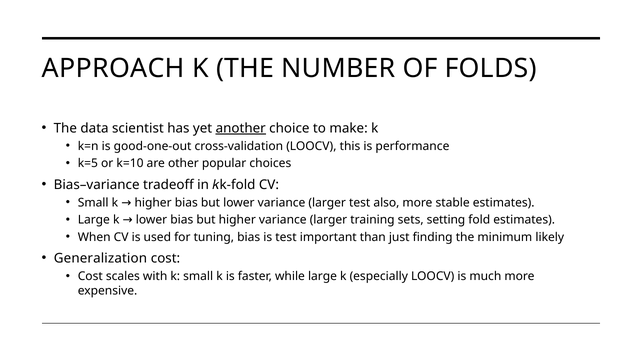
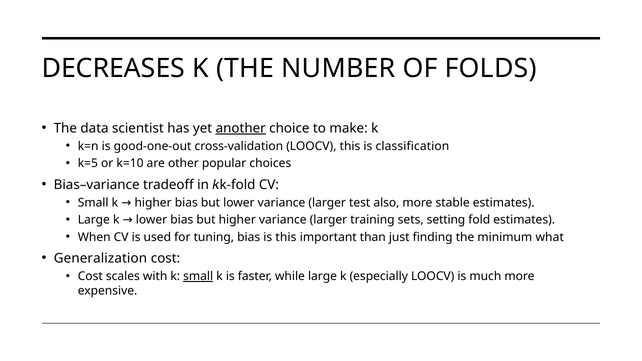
APPROACH: APPROACH -> DECREASES
performance: performance -> classification
is test: test -> this
likely: likely -> what
small at (198, 276) underline: none -> present
